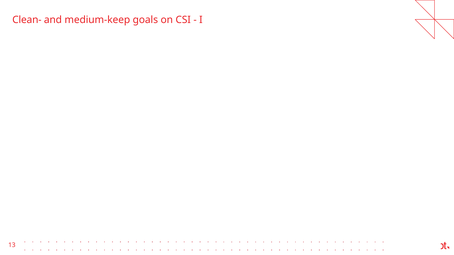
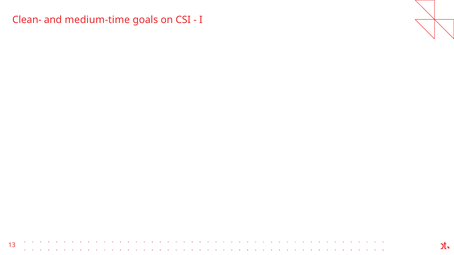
medium-keep: medium-keep -> medium-time
